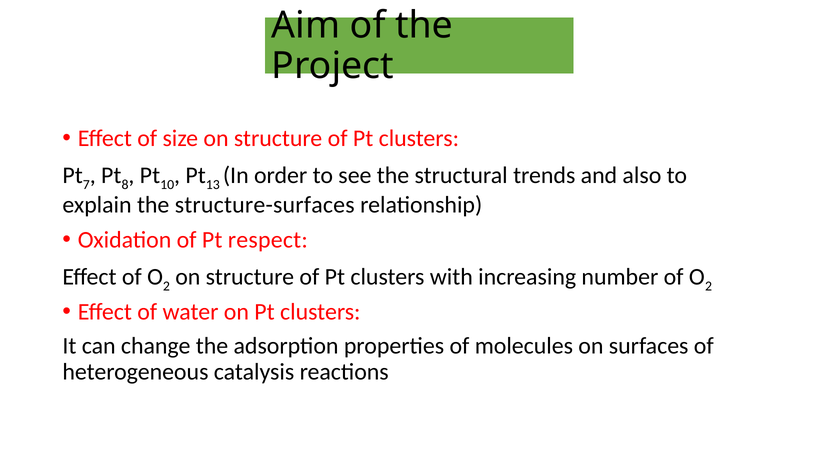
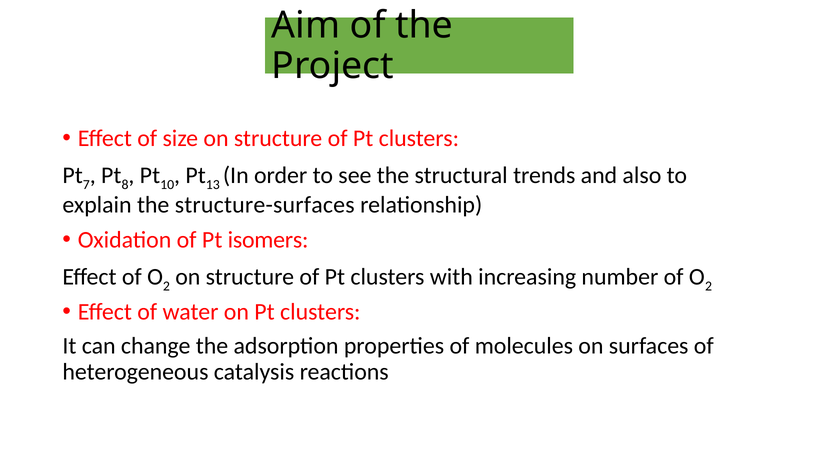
respect: respect -> isomers
